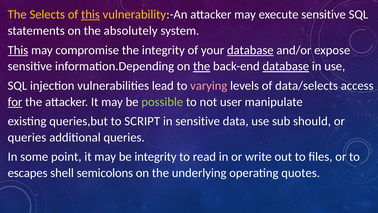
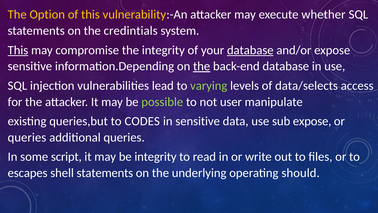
Selects: Selects -> Option
this at (90, 15) underline: present -> none
execute sensitive: sensitive -> whether
absolutely: absolutely -> credintials
database at (286, 66) underline: present -> none
varying colour: pink -> light green
for underline: present -> none
SCRIPT: SCRIPT -> CODES
sub should: should -> expose
point: point -> script
shell semicolons: semicolons -> statements
quotes: quotes -> should
